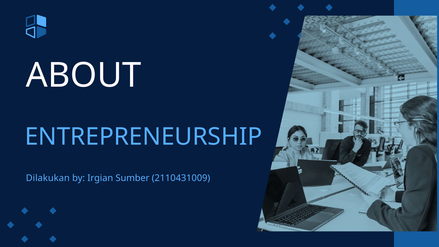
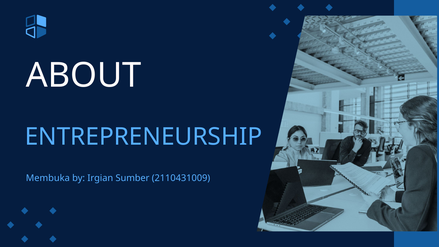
Dilakukan: Dilakukan -> Membuka
